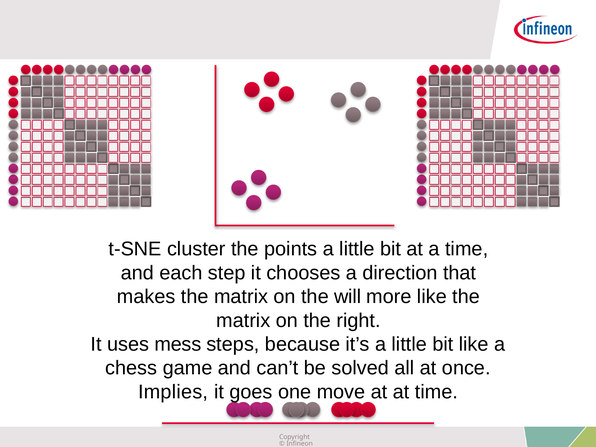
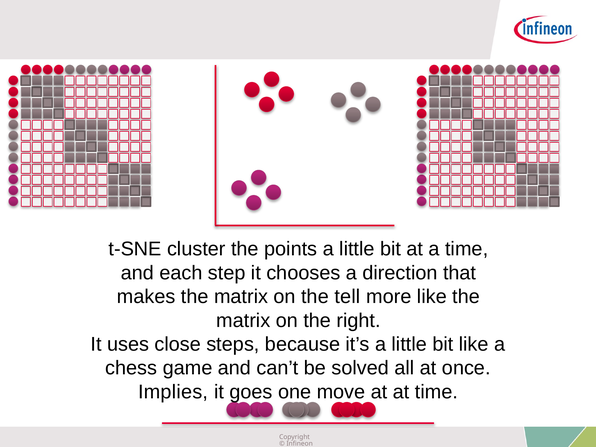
will: will -> tell
mess: mess -> close
